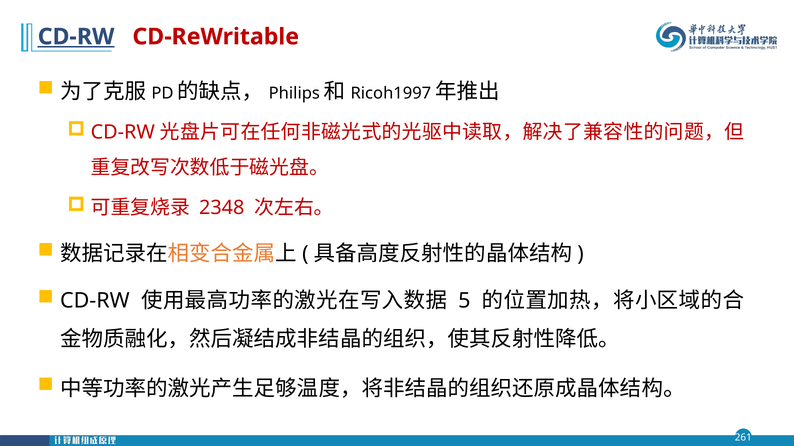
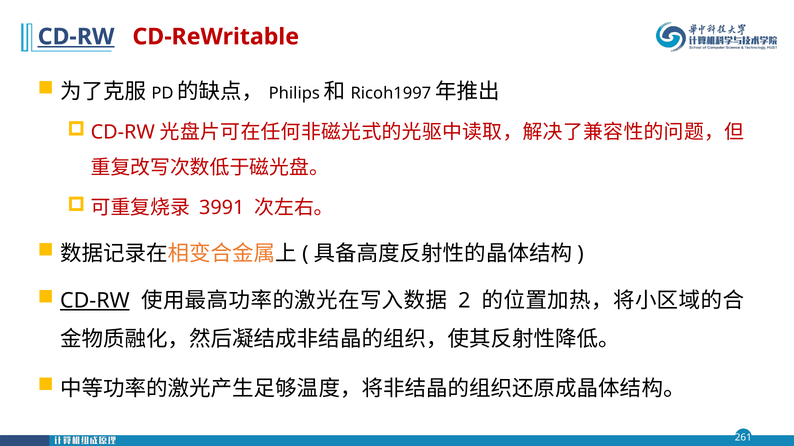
2348: 2348 -> 3991
CD-RW at (95, 301) underline: none -> present
5: 5 -> 2
